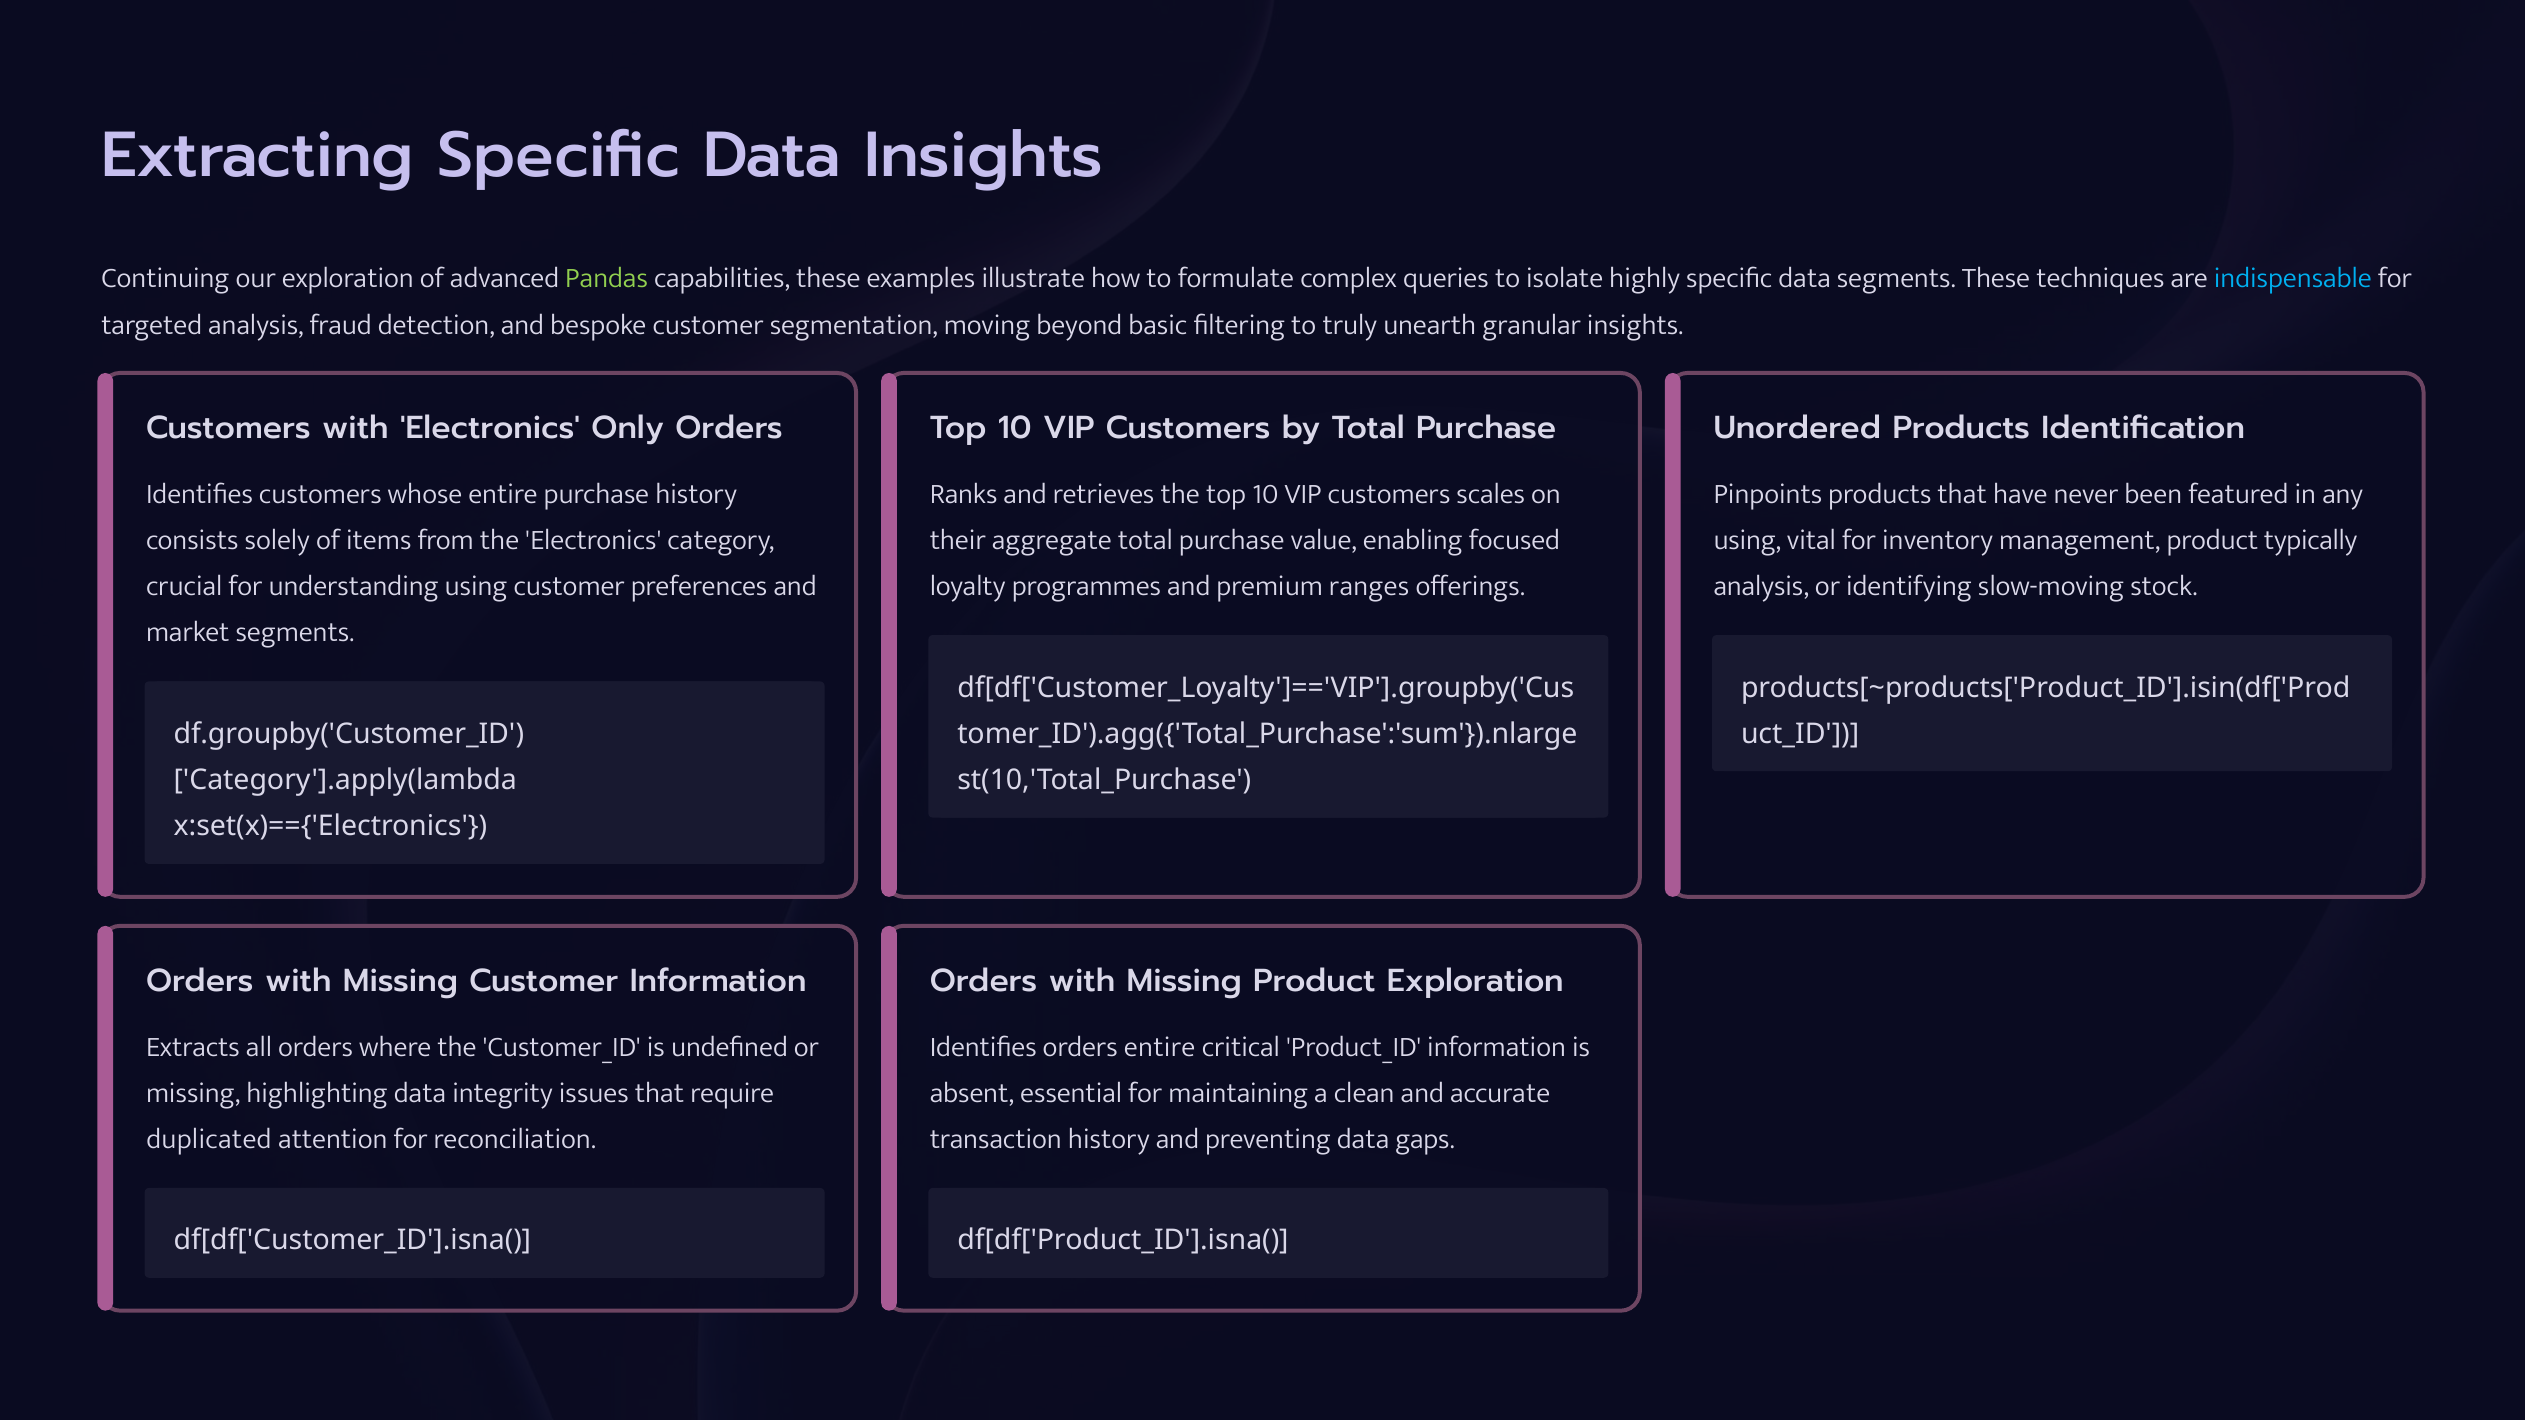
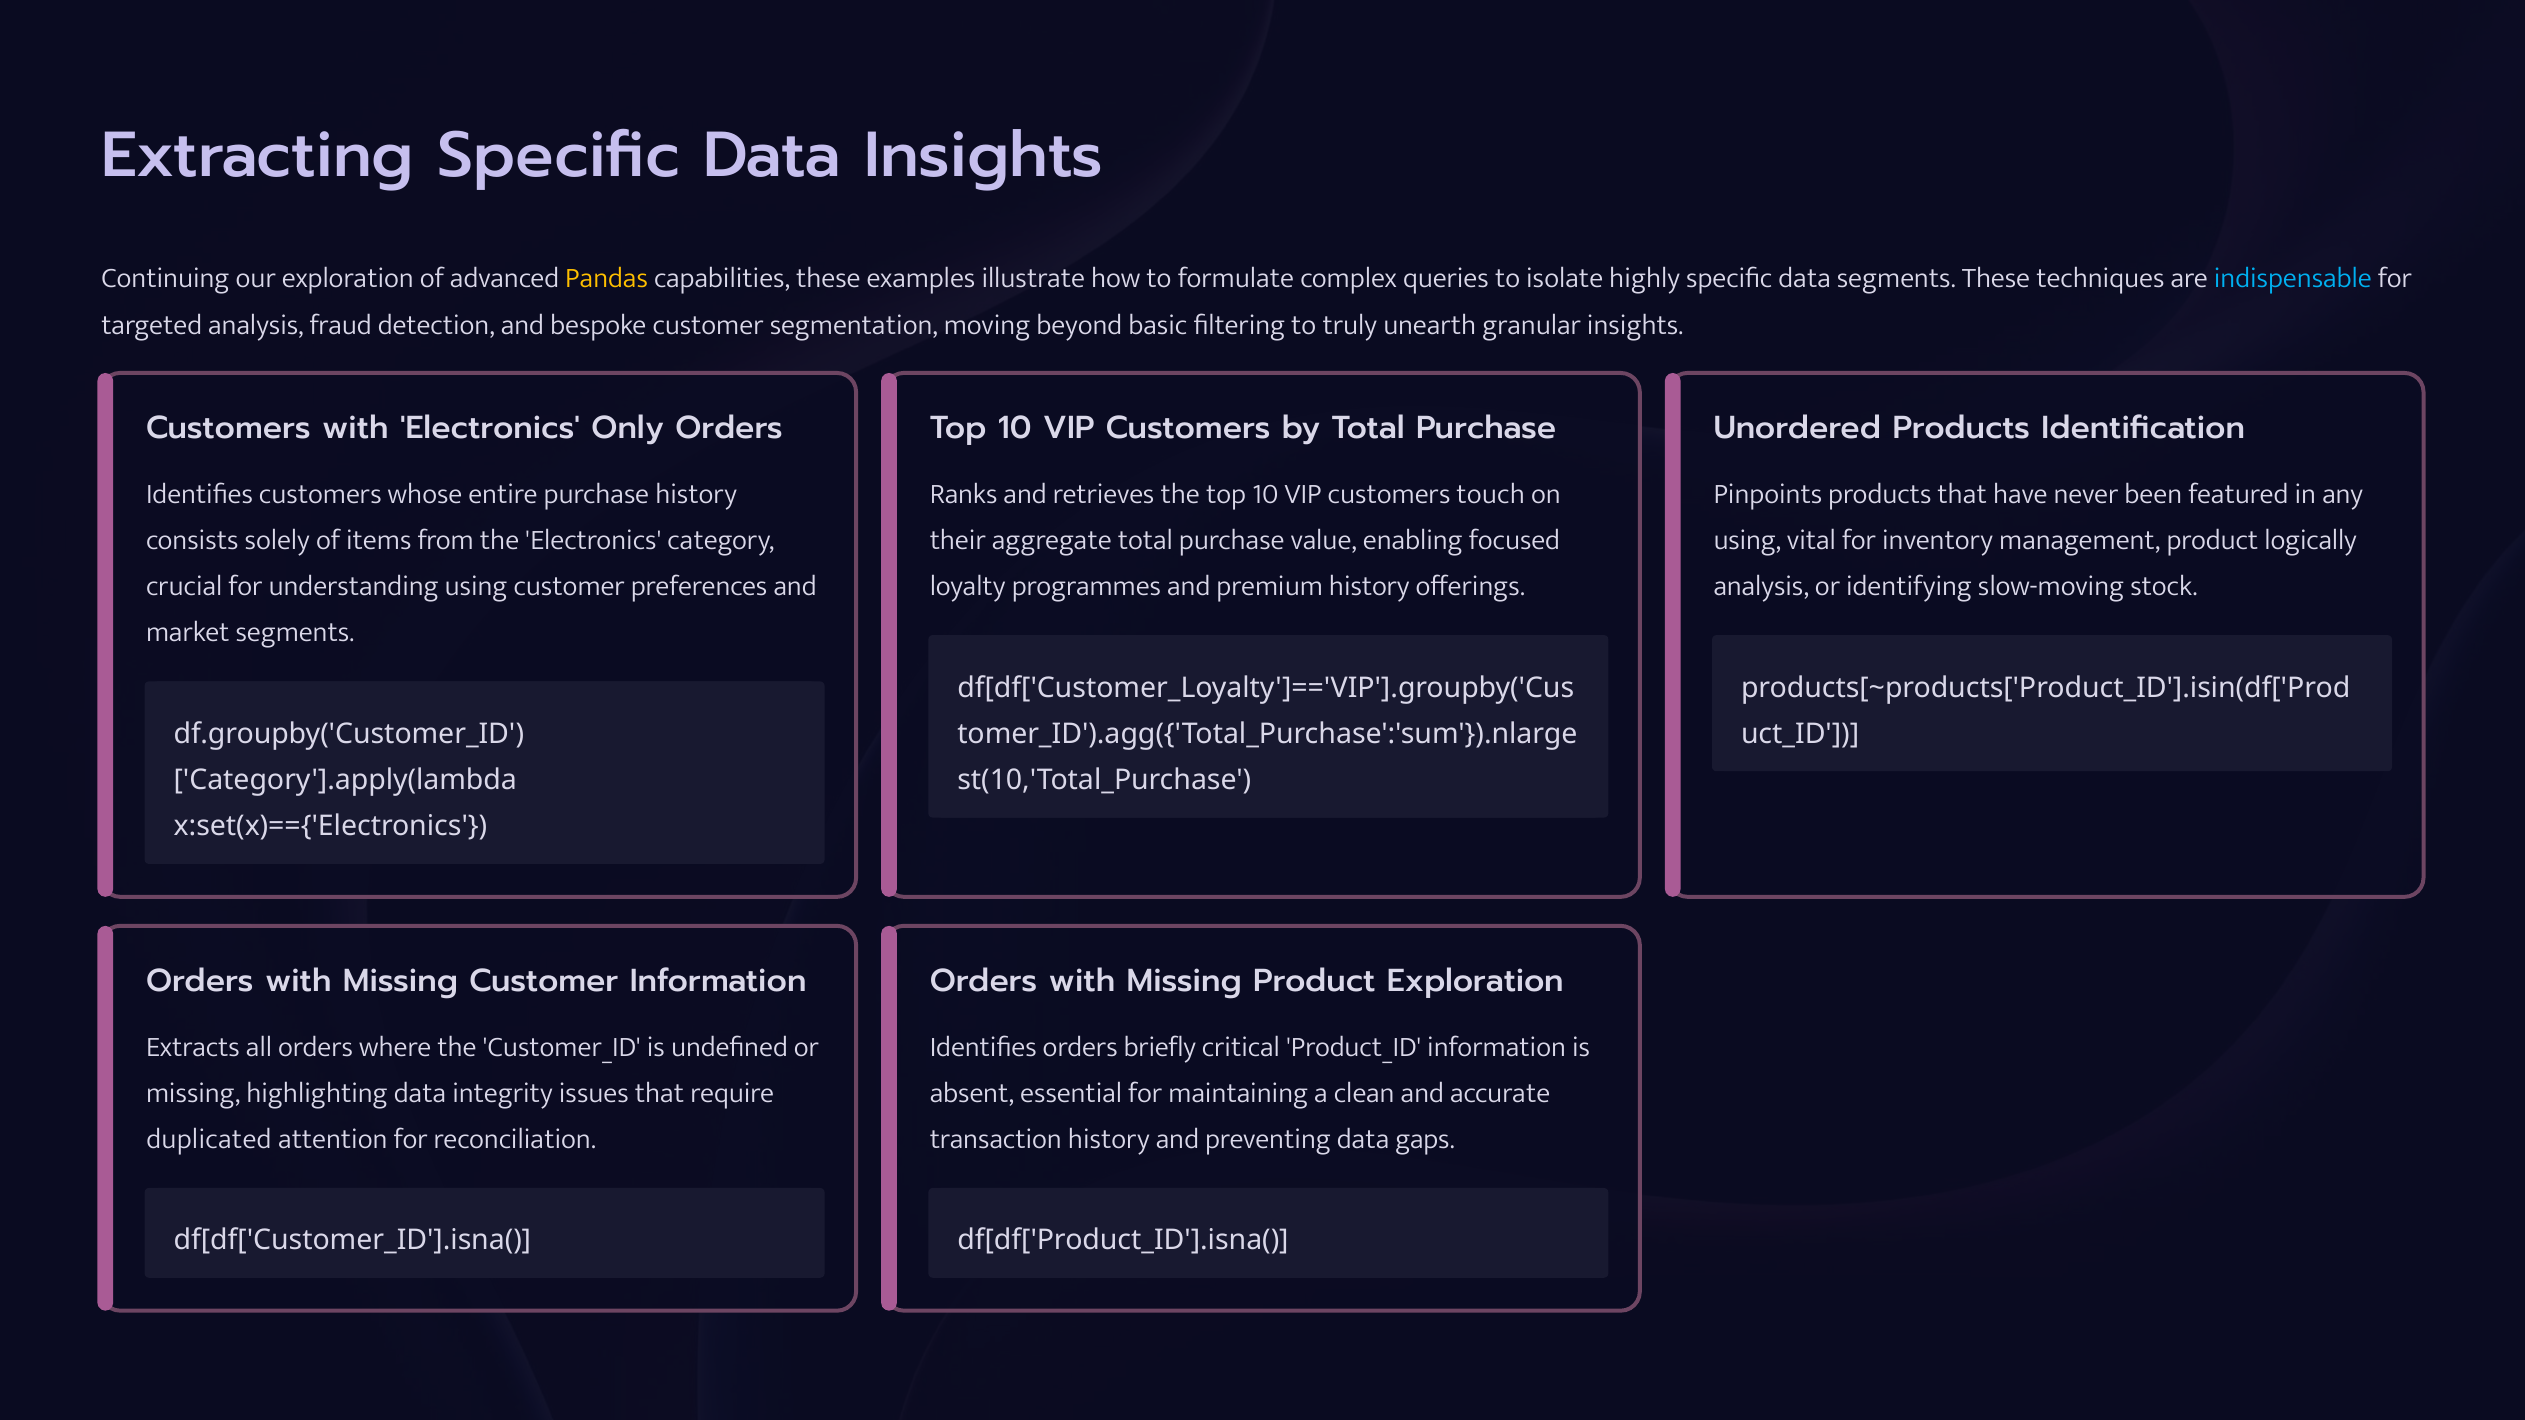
Pandas colour: light green -> yellow
scales: scales -> touch
typically: typically -> logically
premium ranges: ranges -> history
orders entire: entire -> briefly
